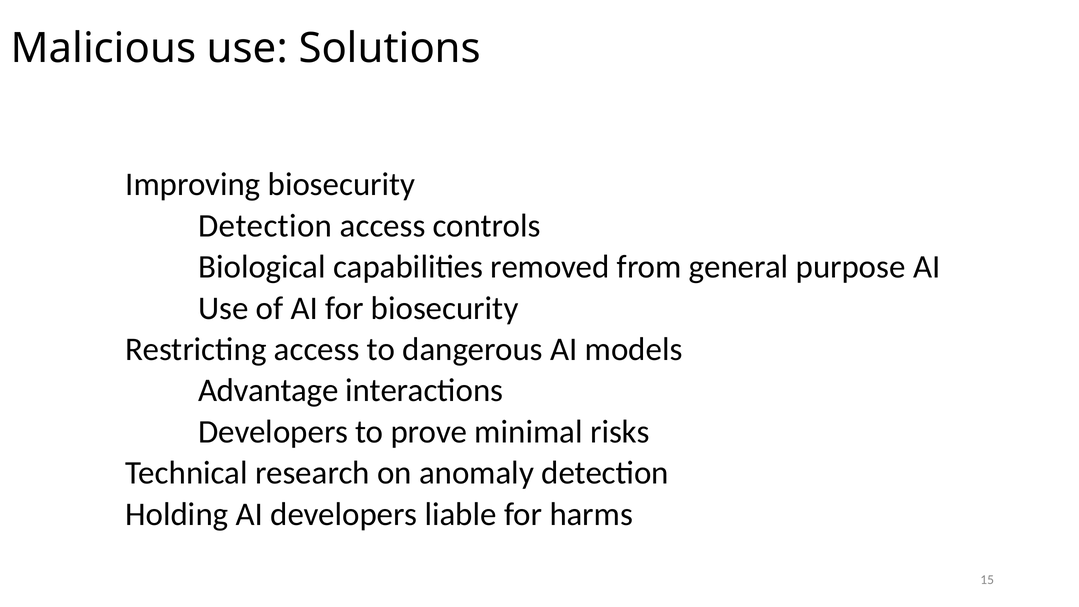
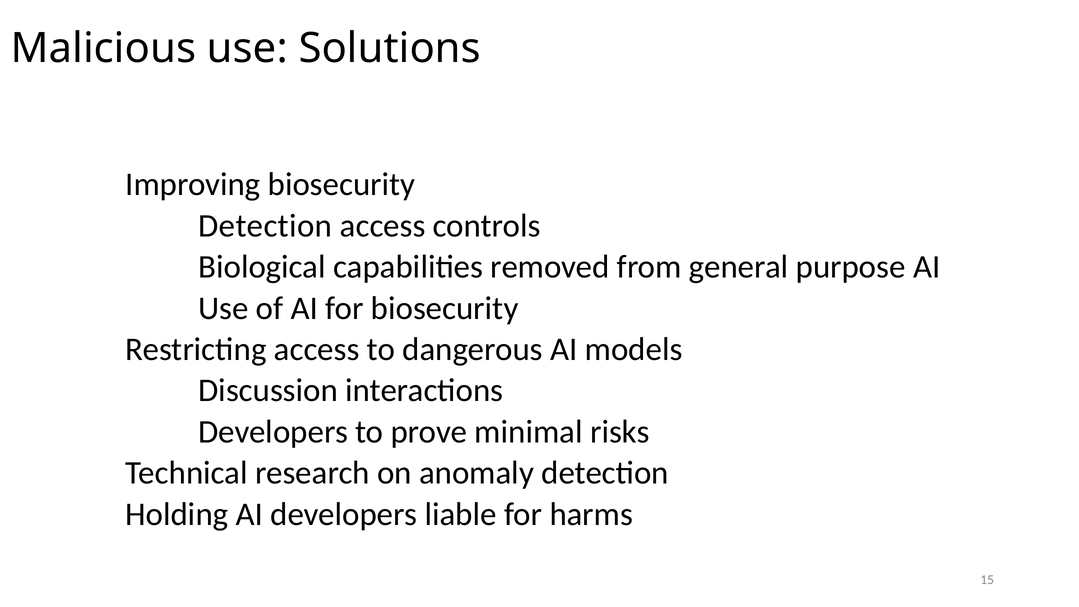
Advantage: Advantage -> Discussion
